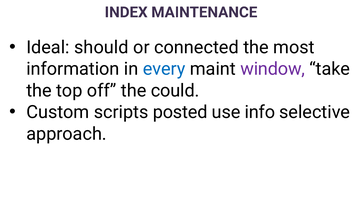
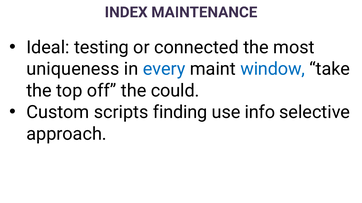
should: should -> testing
information: information -> uniqueness
window colour: purple -> blue
posted: posted -> finding
